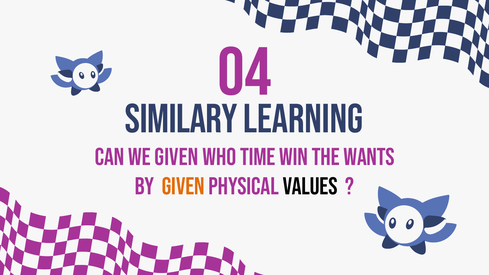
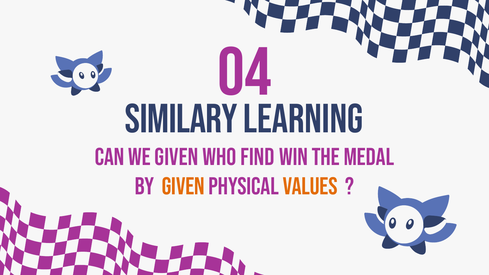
time: time -> find
wants: wants -> medal
values colour: black -> orange
